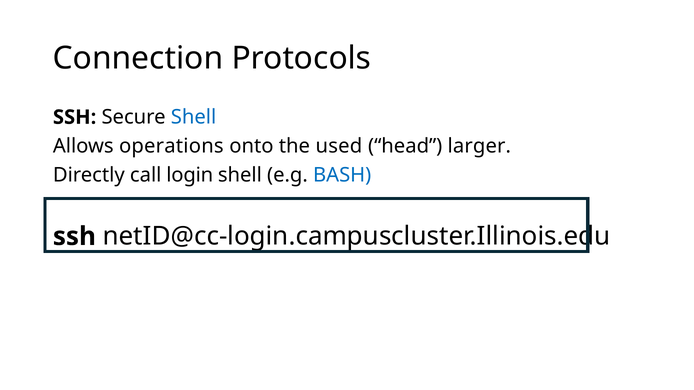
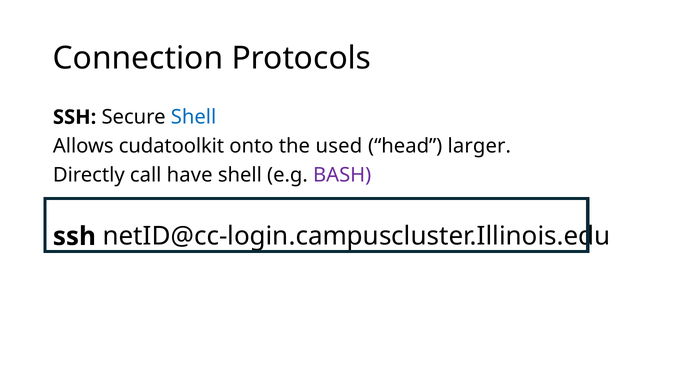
operations: operations -> cudatoolkit
login: login -> have
BASH colour: blue -> purple
